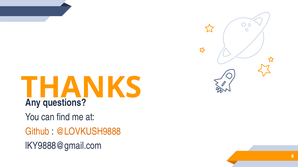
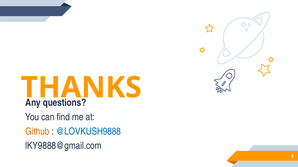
@LOVKUSH9888 colour: orange -> blue
